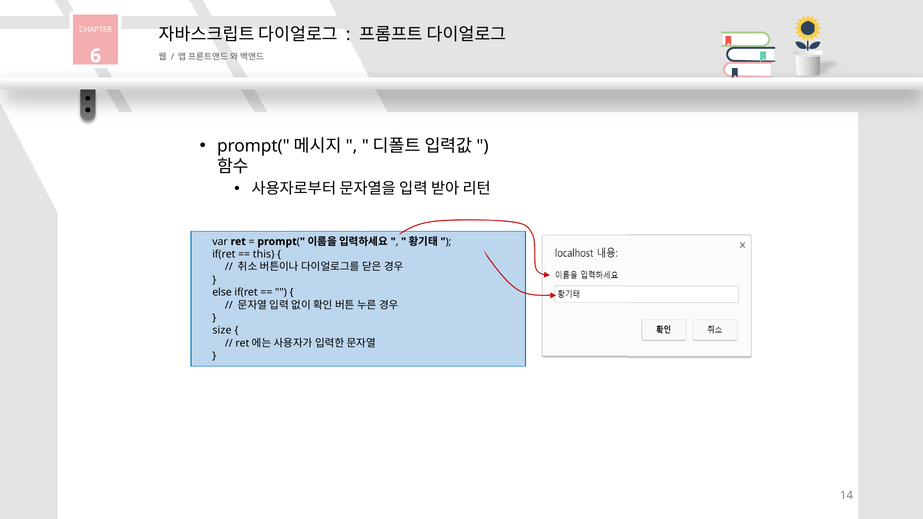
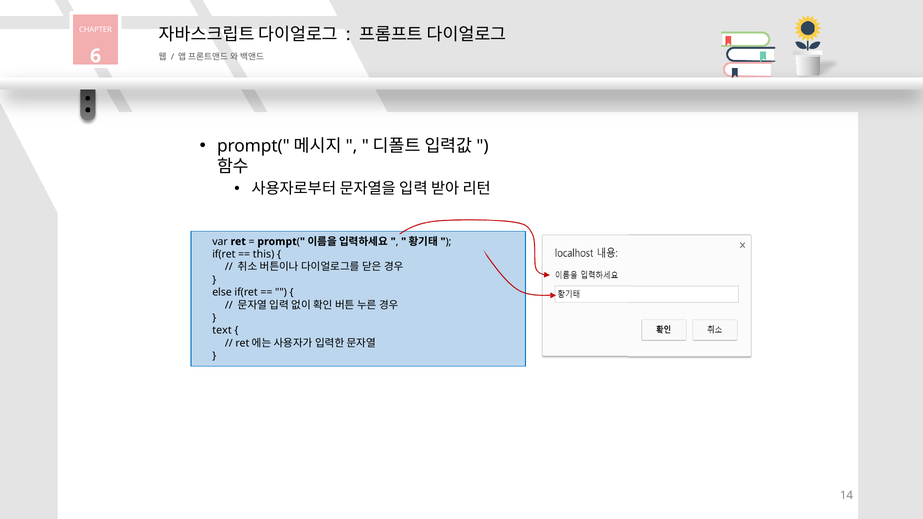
size: size -> text
